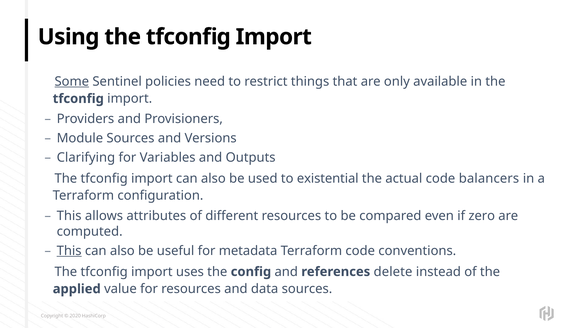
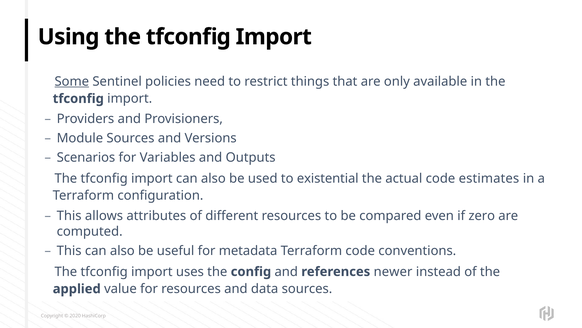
Clarifying: Clarifying -> Scenarios
balancers: balancers -> estimates
This at (69, 250) underline: present -> none
delete: delete -> newer
